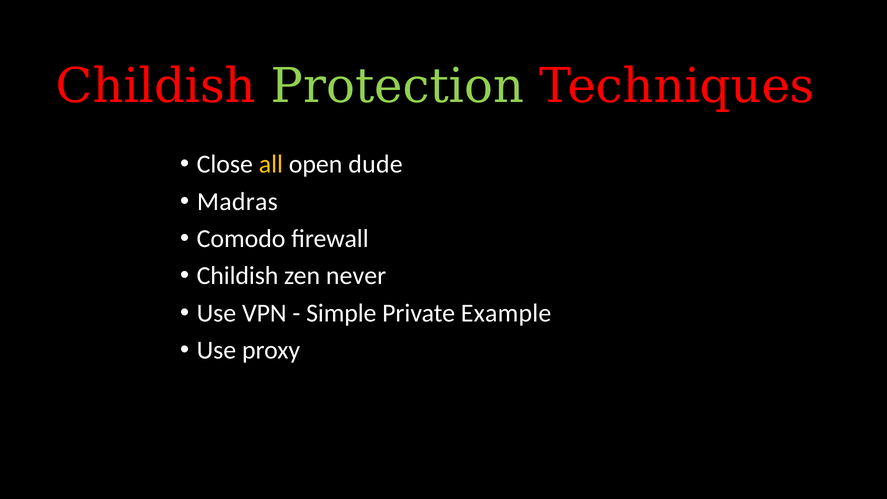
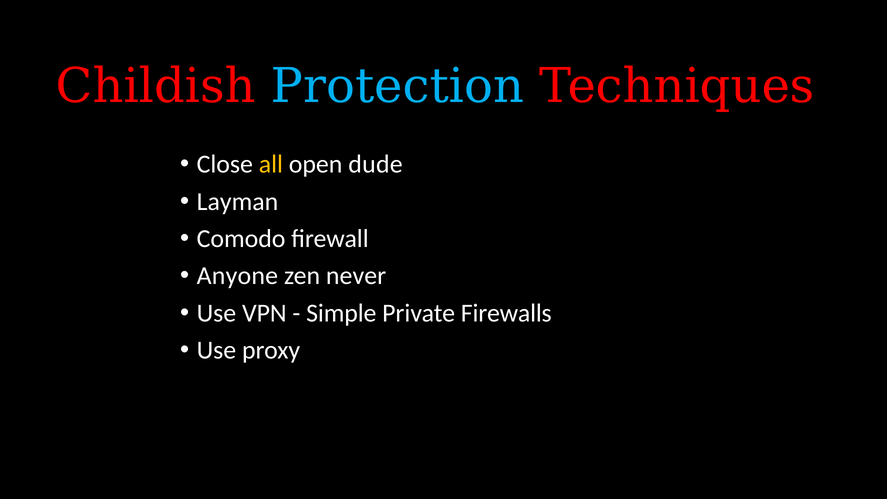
Protection colour: light green -> light blue
Madras: Madras -> Layman
Childish at (238, 276): Childish -> Anyone
Example: Example -> Firewalls
